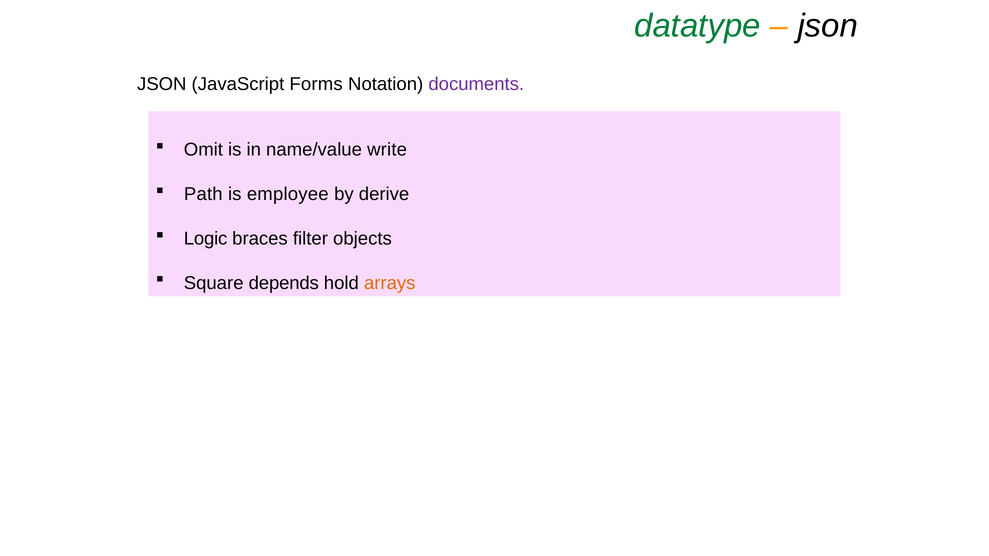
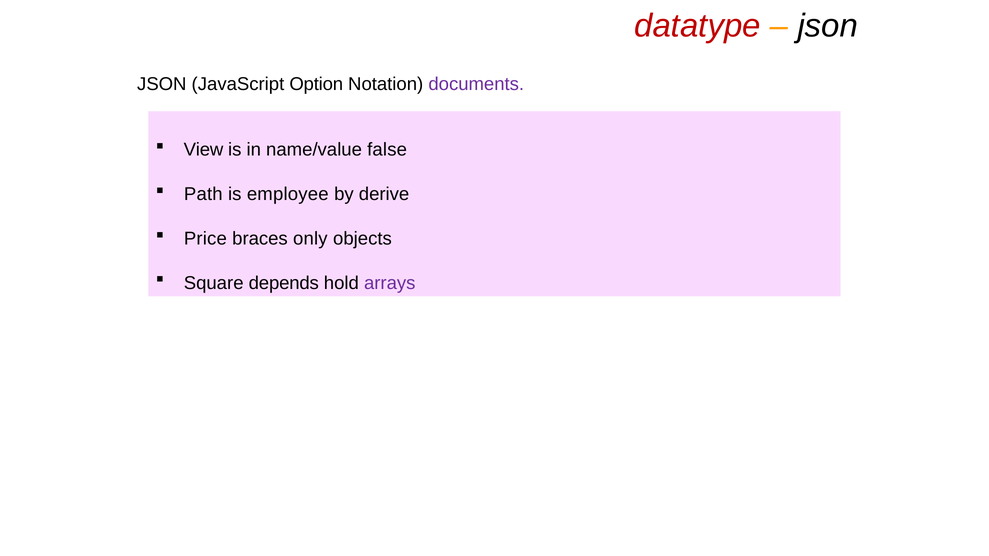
datatype colour: green -> red
Forms: Forms -> Option
Omit: Omit -> View
write: write -> false
Logic: Logic -> Price
filter: filter -> only
arrays colour: orange -> purple
